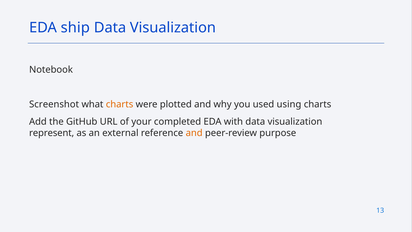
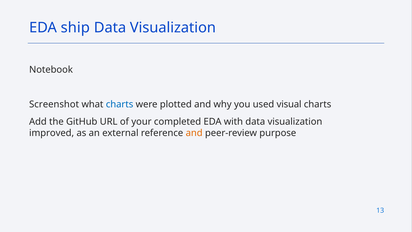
charts at (120, 104) colour: orange -> blue
using: using -> visual
represent: represent -> improved
